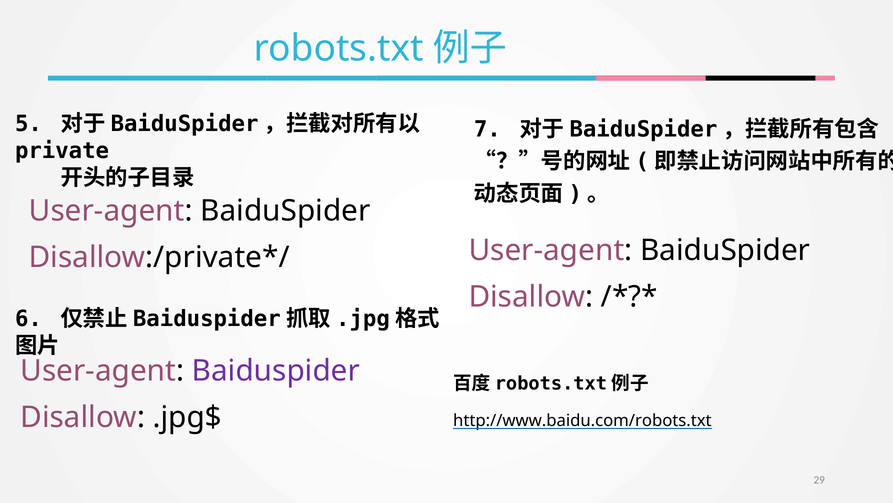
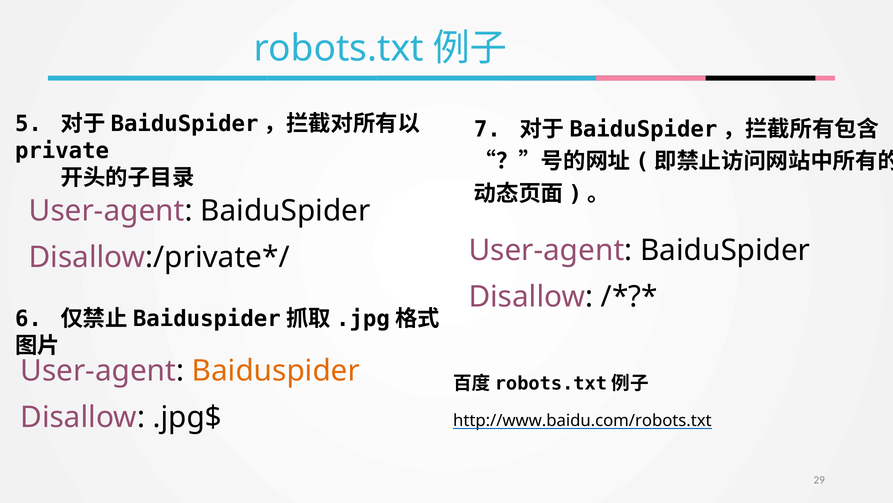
Baiduspider at (276, 370) colour: purple -> orange
